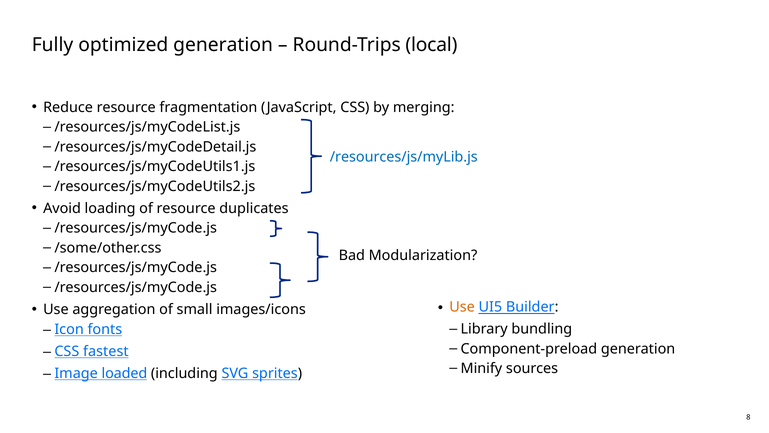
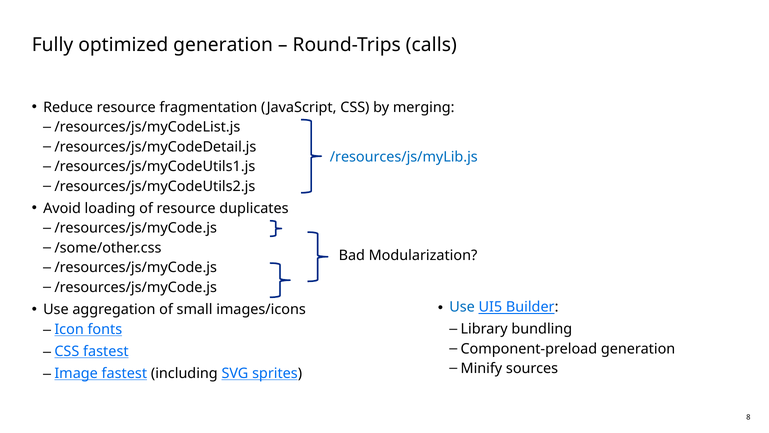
local: local -> calls
Use at (462, 307) colour: orange -> blue
Image loaded: loaded -> fastest
